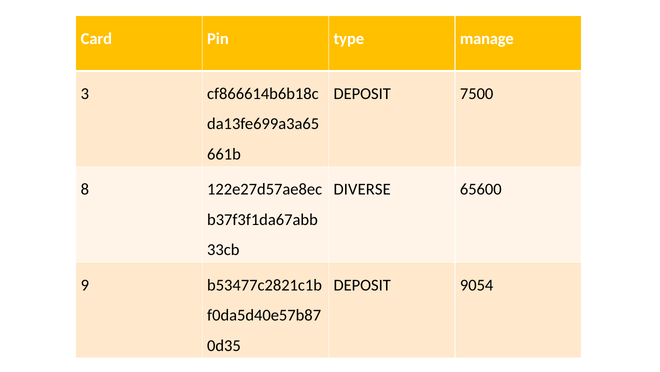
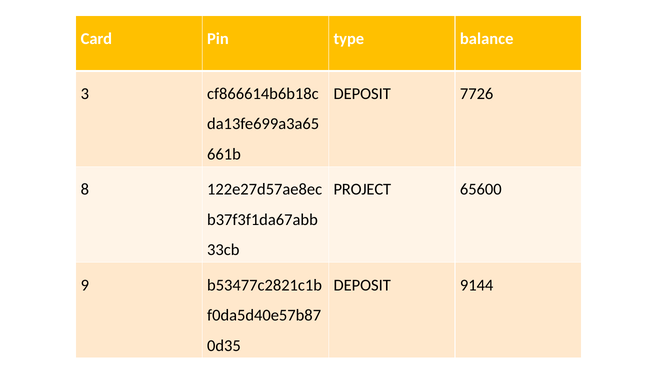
manage: manage -> balance
7500: 7500 -> 7726
DIVERSE: DIVERSE -> PROJECT
9054: 9054 -> 9144
